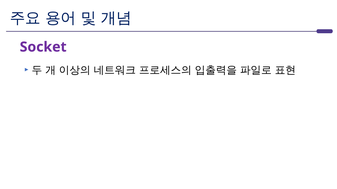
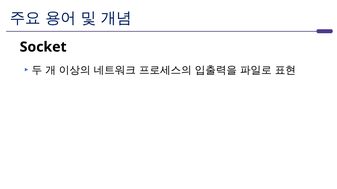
Socket colour: purple -> black
